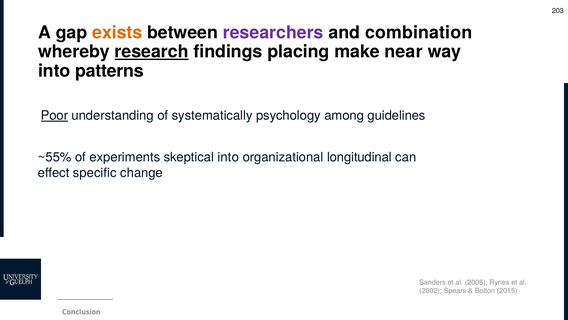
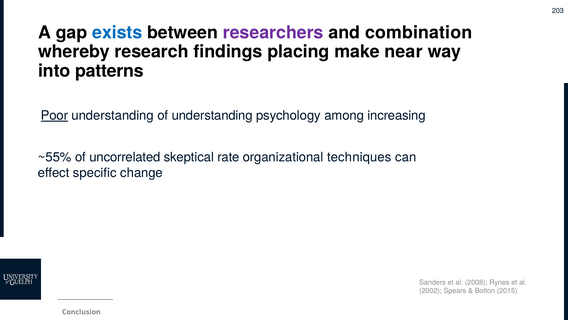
exists colour: orange -> blue
research underline: present -> none
of systematically: systematically -> understanding
guidelines: guidelines -> increasing
experiments: experiments -> uncorrelated
skeptical into: into -> rate
longitudinal: longitudinal -> techniques
